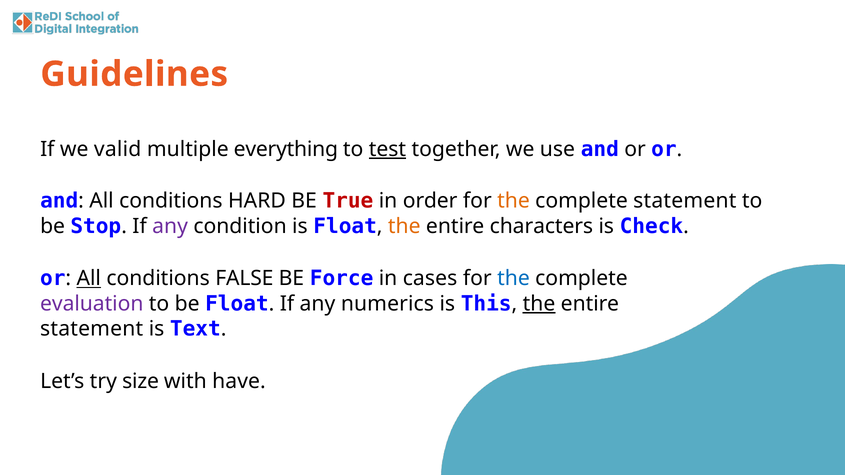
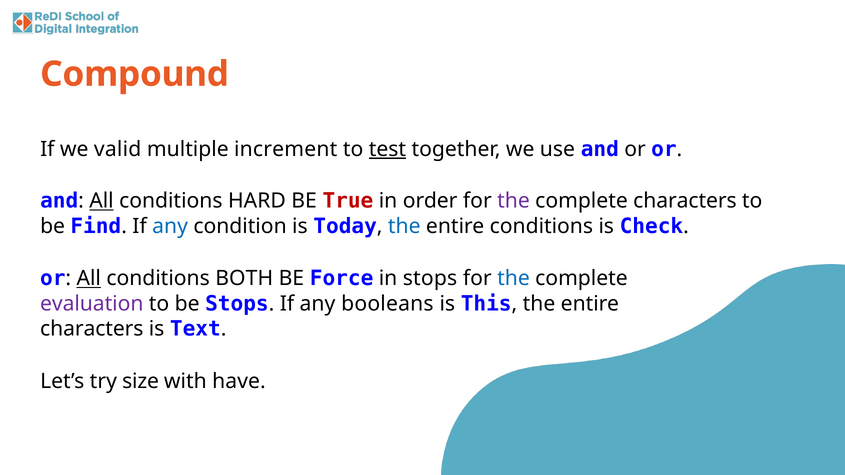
Guidelines: Guidelines -> Compound
everything: everything -> increment
All at (101, 201) underline: none -> present
the at (514, 201) colour: orange -> purple
complete statement: statement -> characters
Stop: Stop -> Find
any at (170, 226) colour: purple -> blue
is Float: Float -> Today
the at (404, 226) colour: orange -> blue
entire characters: characters -> conditions
FALSE: FALSE -> BOTH
in cases: cases -> stops
be Float: Float -> Stops
numerics: numerics -> booleans
the at (539, 304) underline: present -> none
statement at (92, 329): statement -> characters
